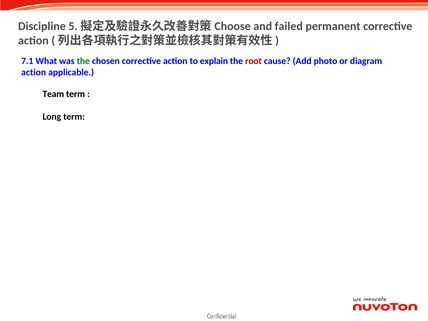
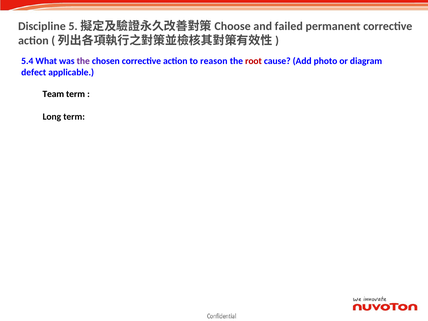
7.1: 7.1 -> 5.4
the at (83, 61) colour: green -> purple
explain: explain -> reason
action at (34, 73): action -> defect
